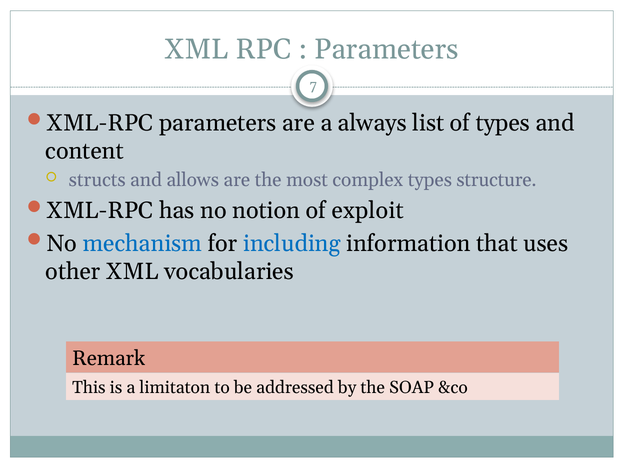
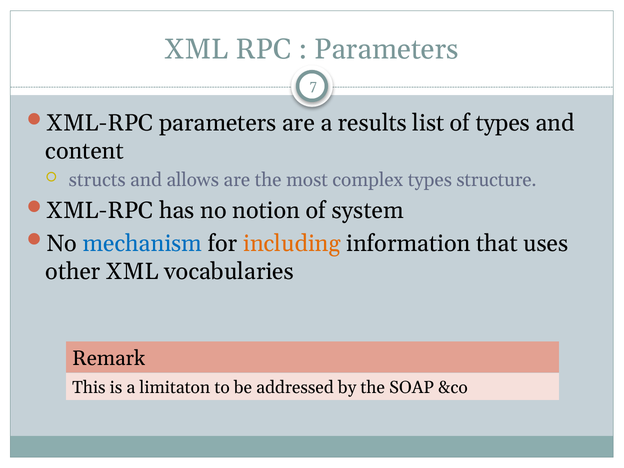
always: always -> results
exploit: exploit -> system
including colour: blue -> orange
